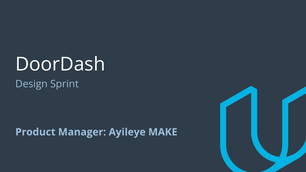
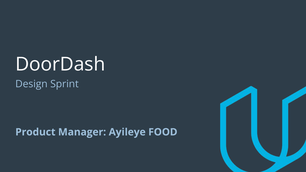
MAKE: MAKE -> FOOD
